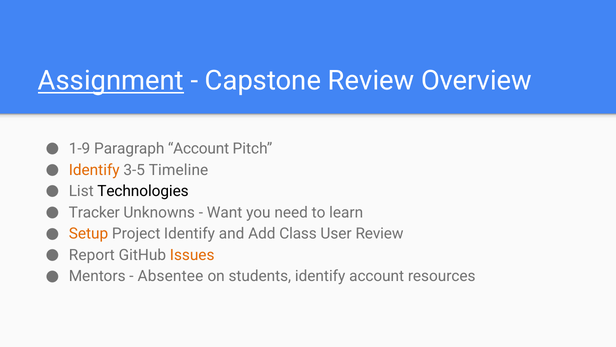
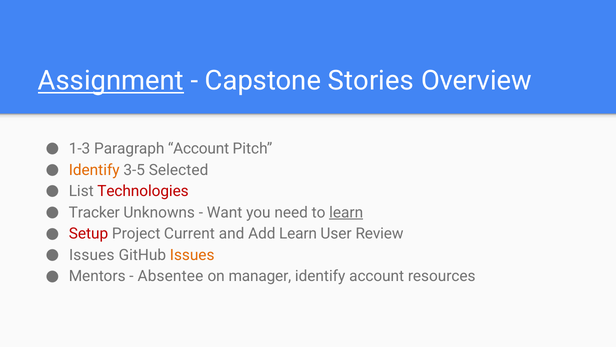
Capstone Review: Review -> Stories
1-9: 1-9 -> 1-3
Timeline: Timeline -> Selected
Technologies colour: black -> red
learn at (346, 212) underline: none -> present
Setup colour: orange -> red
Project Identify: Identify -> Current
Add Class: Class -> Learn
Report at (92, 255): Report -> Issues
students: students -> manager
